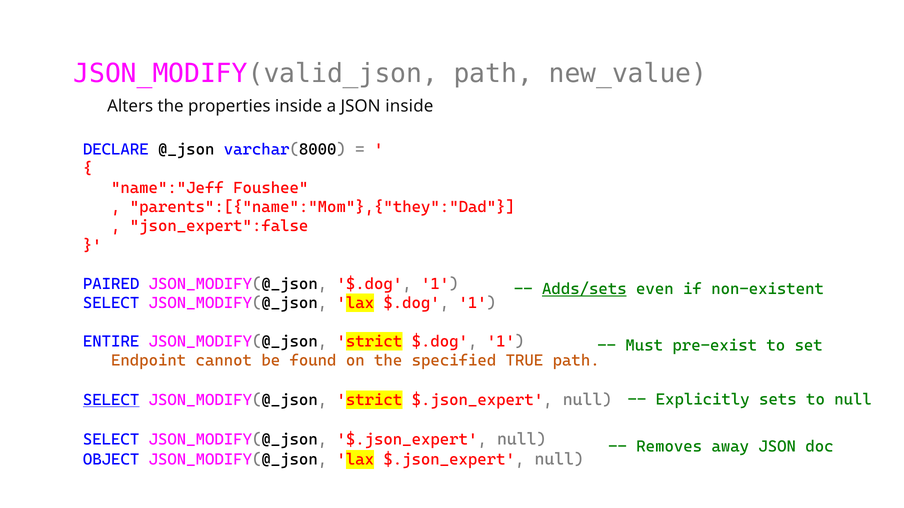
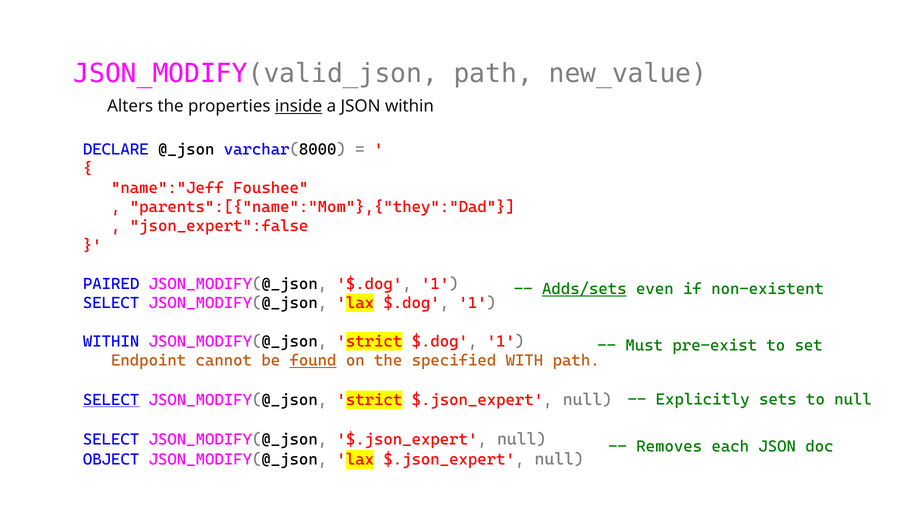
inside at (299, 106) underline: none -> present
JSON inside: inside -> within
ENTIRE at (111, 342): ENTIRE -> WITHIN
found underline: none -> present
TRUE: TRUE -> WITH
away: away -> each
